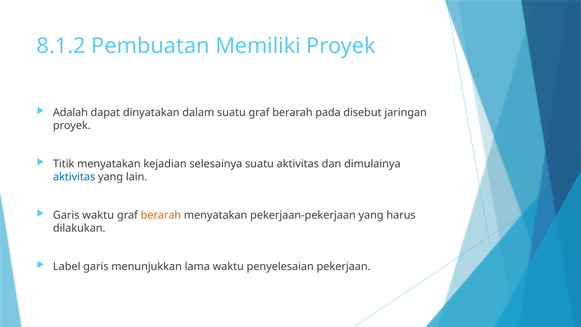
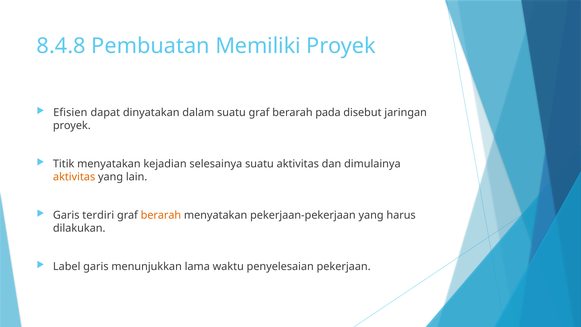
8.1.2: 8.1.2 -> 8.4.8
Adalah: Adalah -> Efisien
aktivitas at (74, 177) colour: blue -> orange
Garis waktu: waktu -> terdiri
